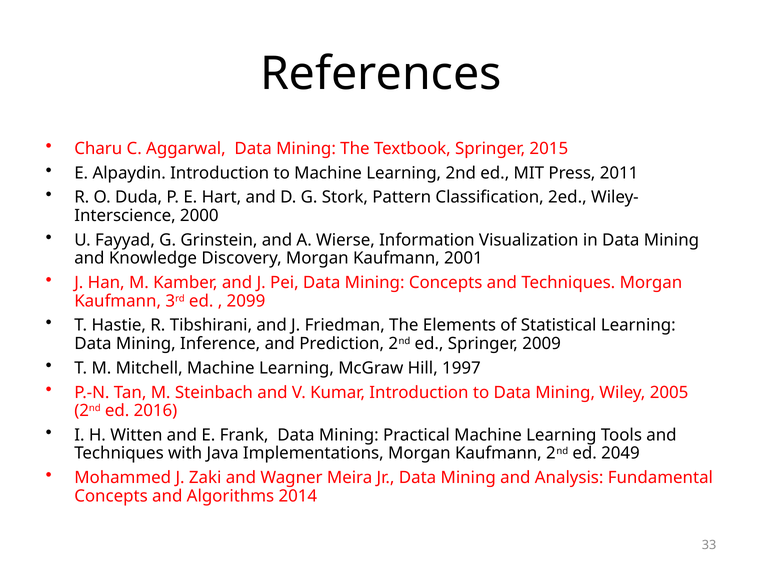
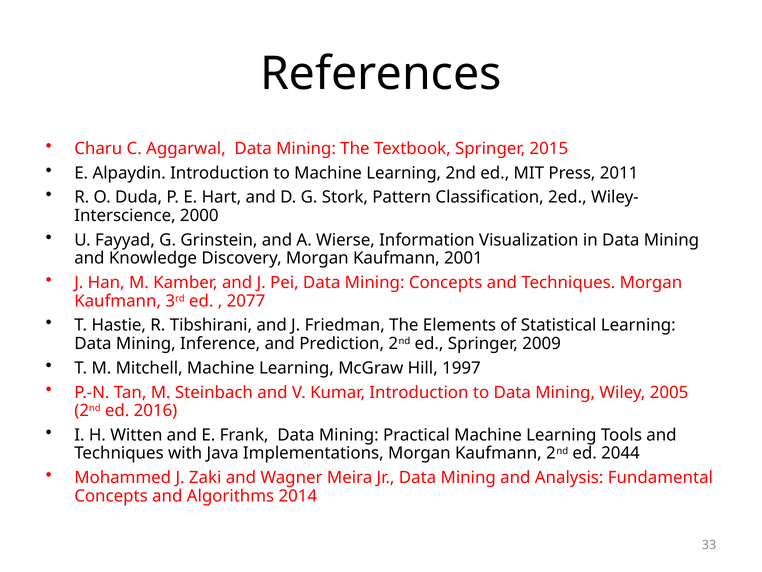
2099: 2099 -> 2077
2049: 2049 -> 2044
